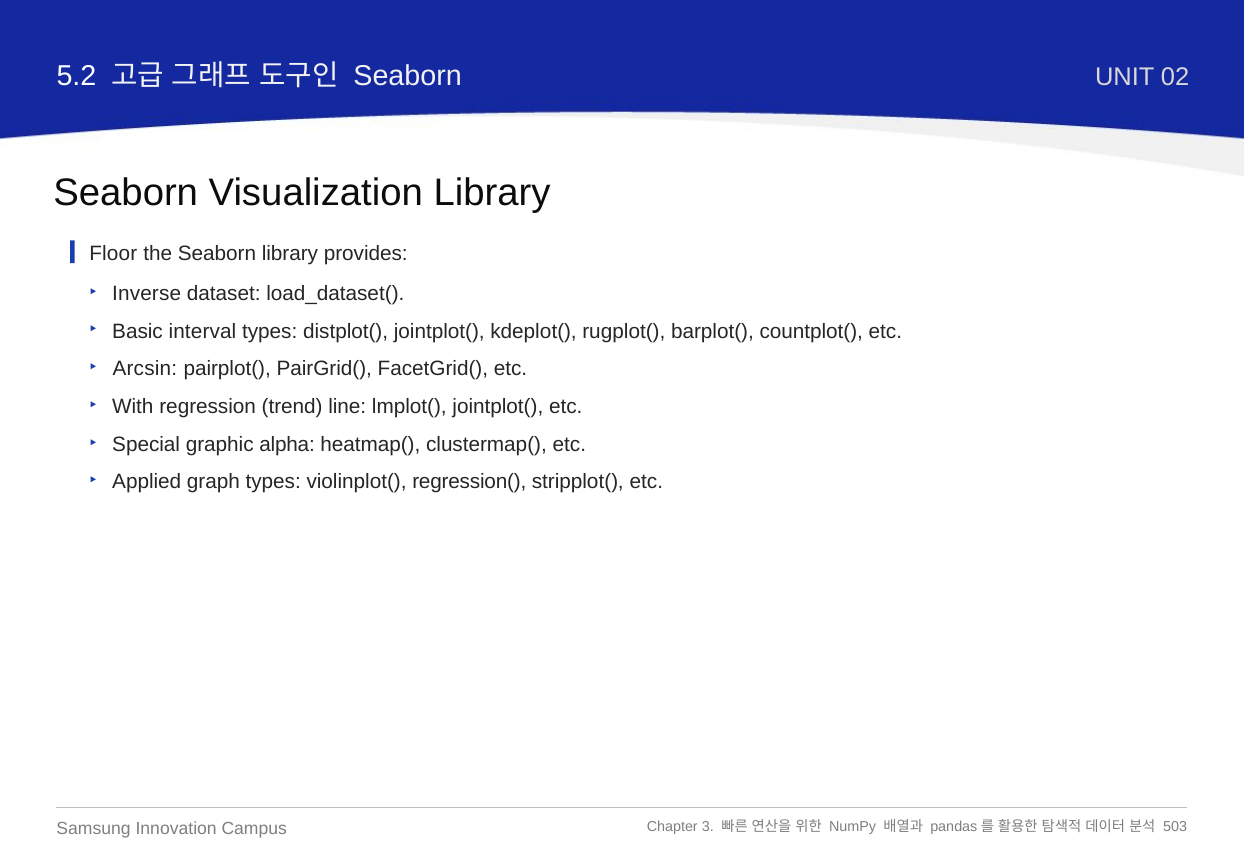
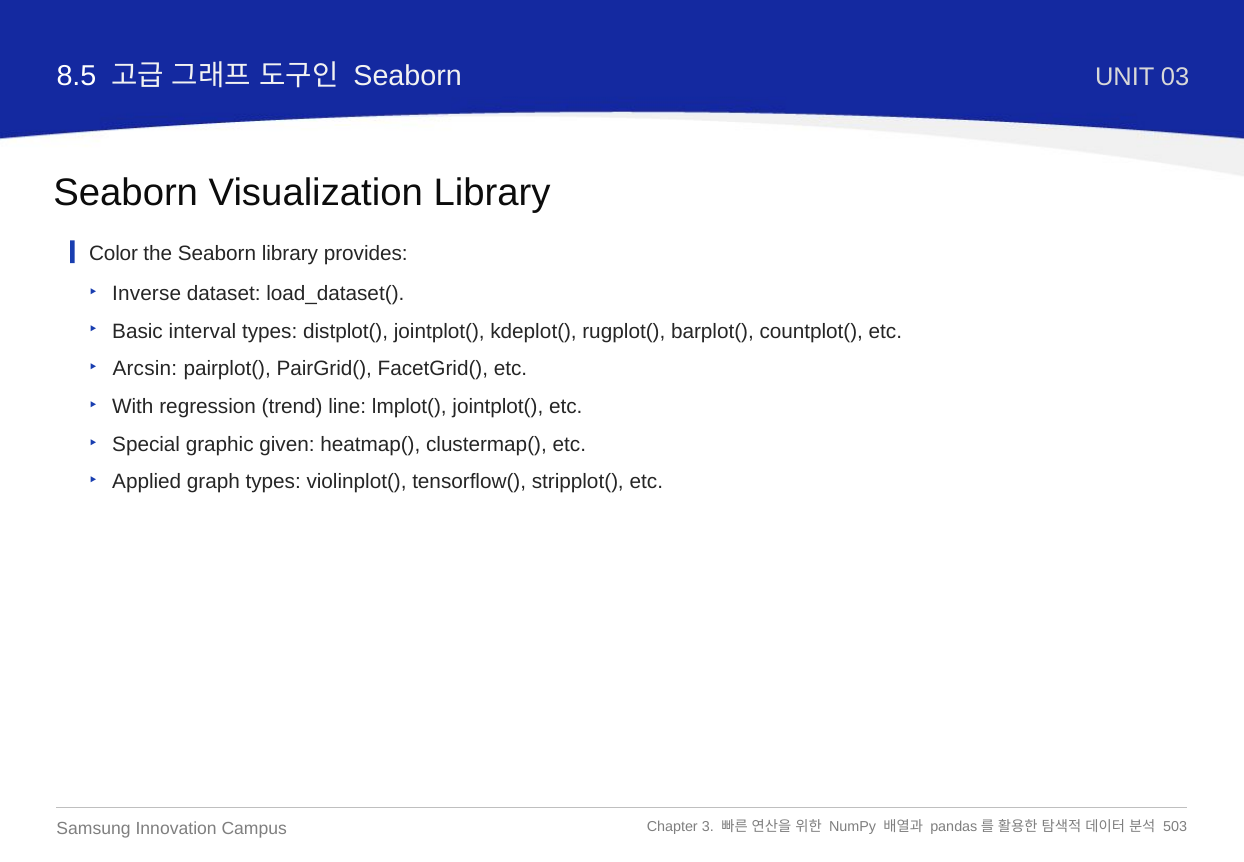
5.2: 5.2 -> 8.5
02: 02 -> 03
Floor: Floor -> Color
alpha: alpha -> given
regression(: regression( -> tensorflow(
